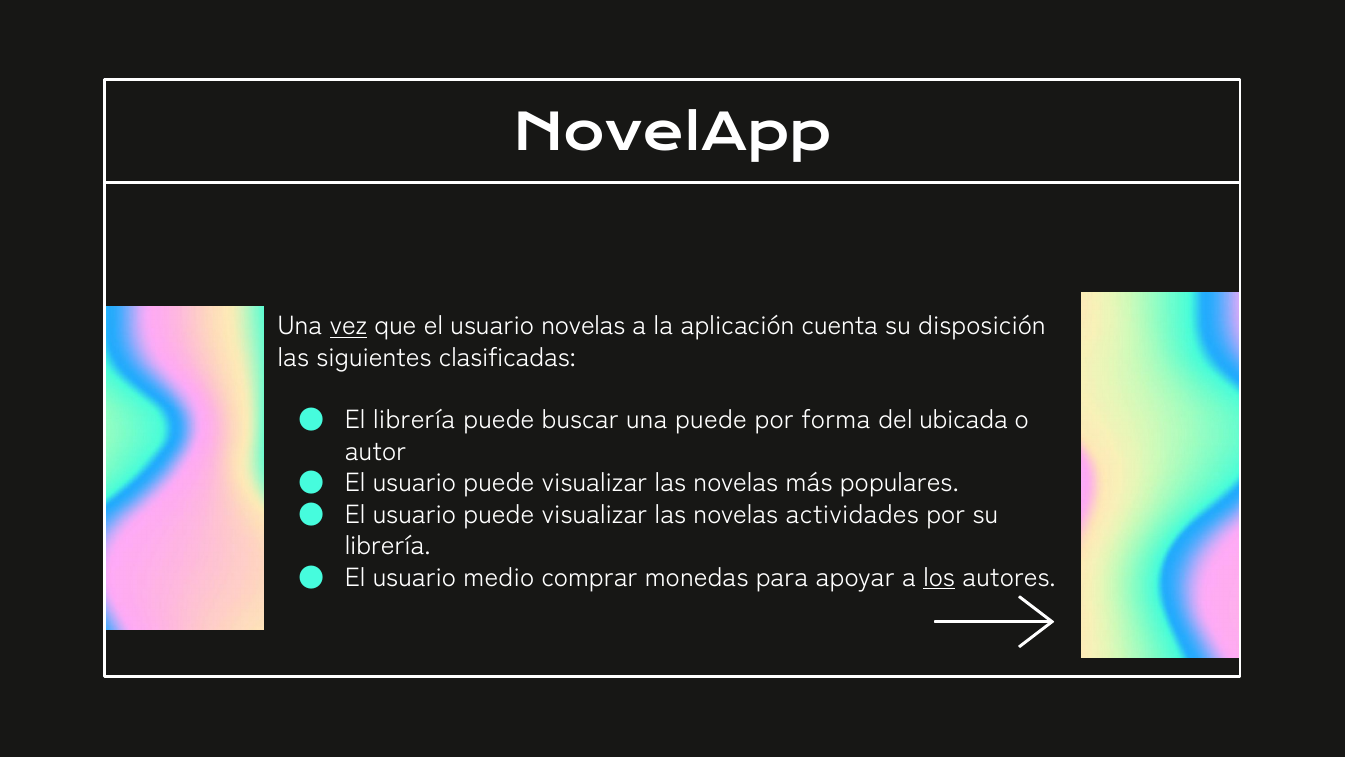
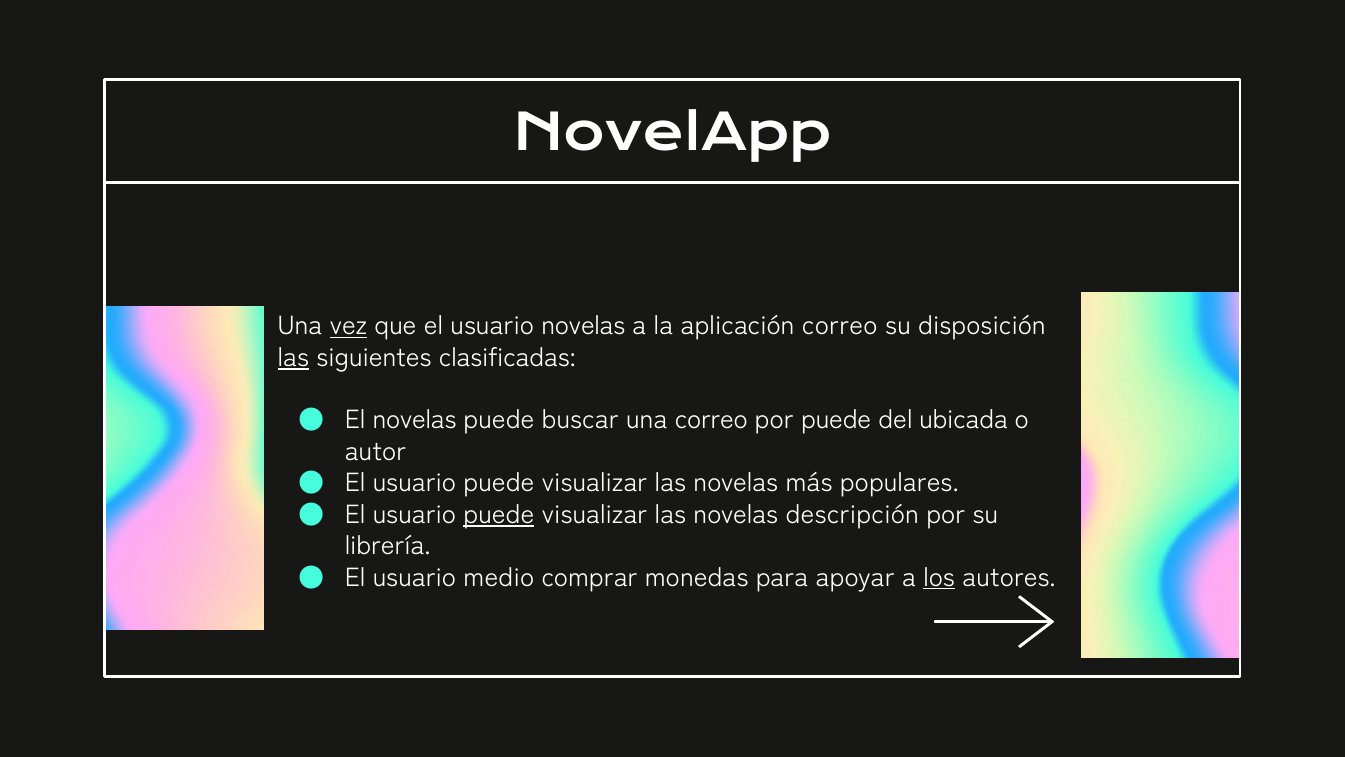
aplicación cuenta: cuenta -> correo
las at (293, 357) underline: none -> present
El librería: librería -> novelas
una puede: puede -> correo
por forma: forma -> puede
puede at (499, 514) underline: none -> present
actividades: actividades -> descripción
